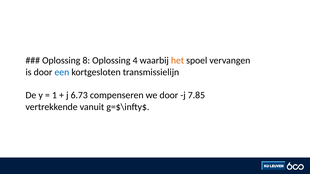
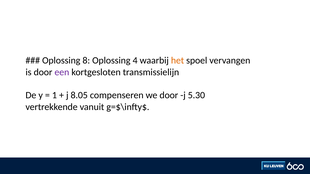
een colour: blue -> purple
6.73: 6.73 -> 8.05
7.85: 7.85 -> 5.30
